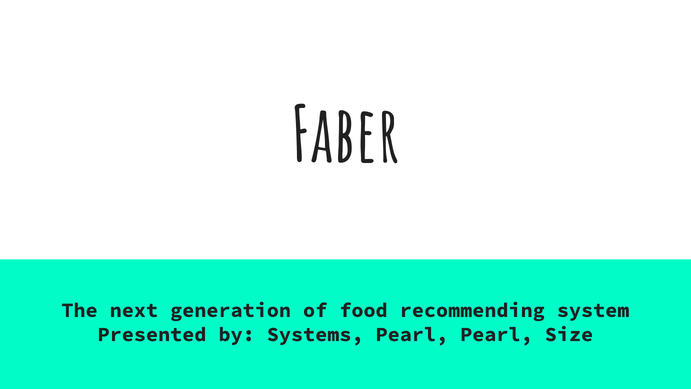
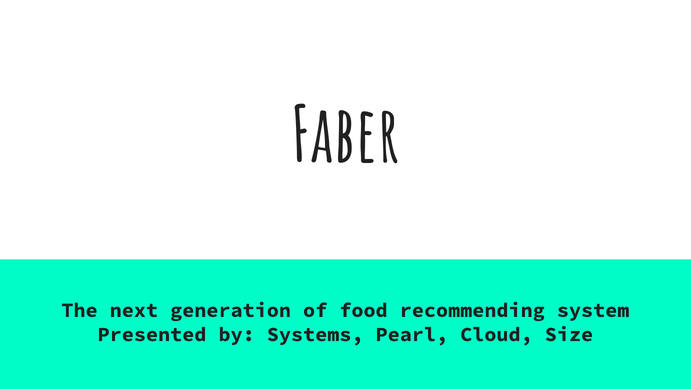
Pearl Pearl: Pearl -> Cloud
